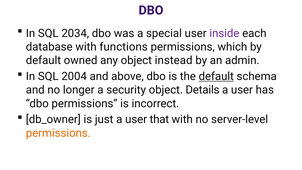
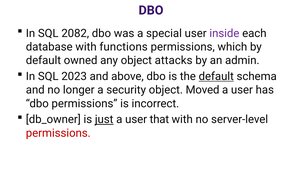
2034: 2034 -> 2082
instead: instead -> attacks
2004: 2004 -> 2023
Details: Details -> Moved
just underline: none -> present
permissions at (58, 133) colour: orange -> red
